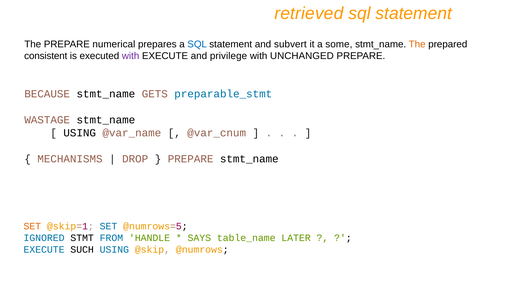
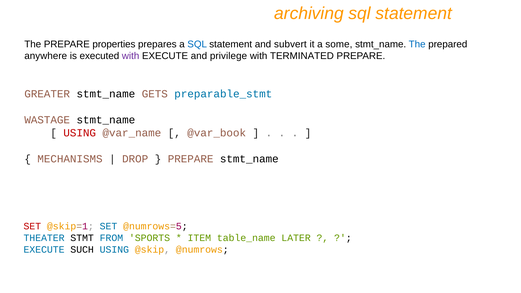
retrieved: retrieved -> archiving
numerical: numerical -> properties
The at (417, 44) colour: orange -> blue
consistent: consistent -> anywhere
UNCHANGED: UNCHANGED -> TERMINATED
BECAUSE: BECAUSE -> GREATER
USING at (80, 133) colour: black -> red
@var_cnum: @var_cnum -> @var_book
SET at (32, 226) colour: orange -> red
IGNORED: IGNORED -> THEATER
HANDLE: HANDLE -> SPORTS
SAYS: SAYS -> ITEM
